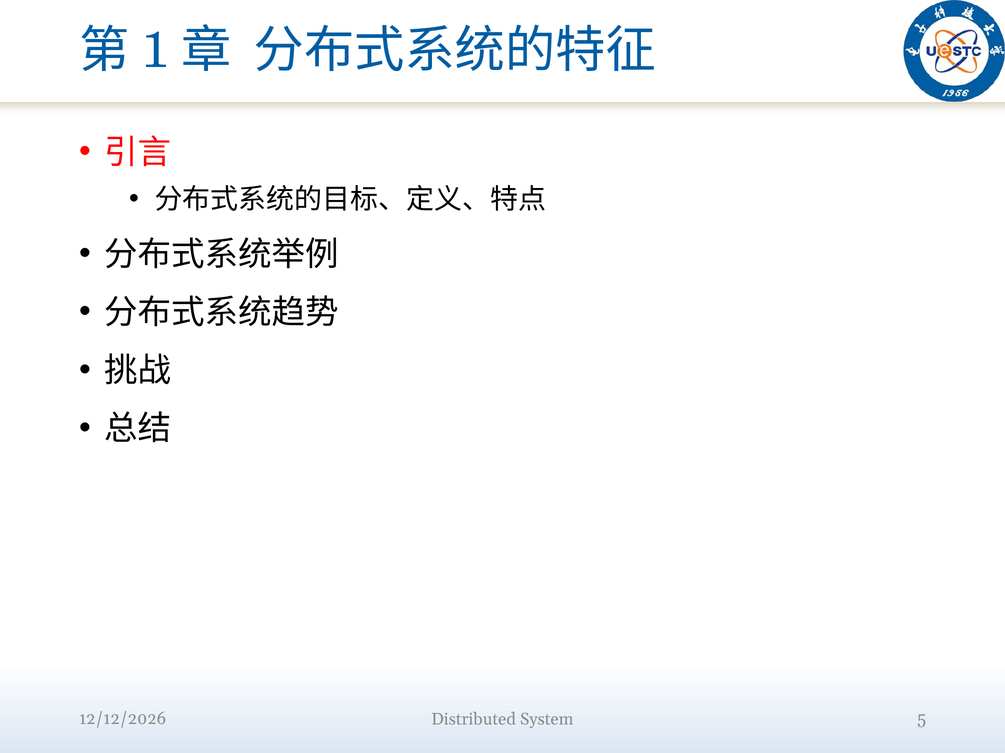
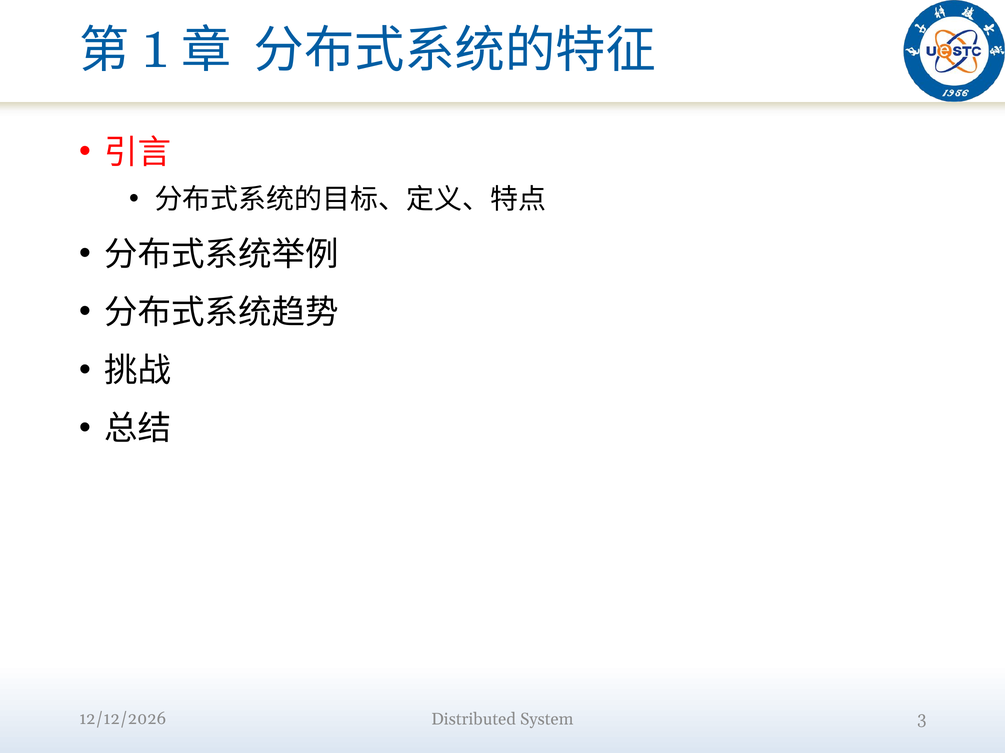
5: 5 -> 3
